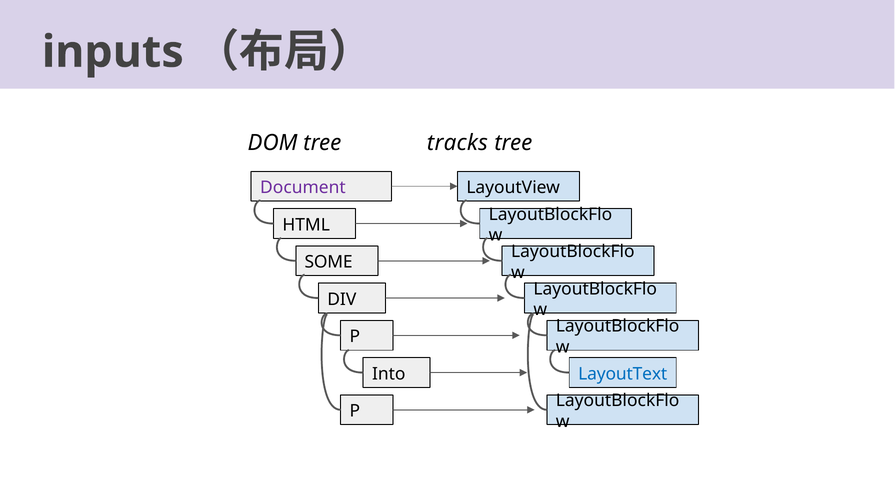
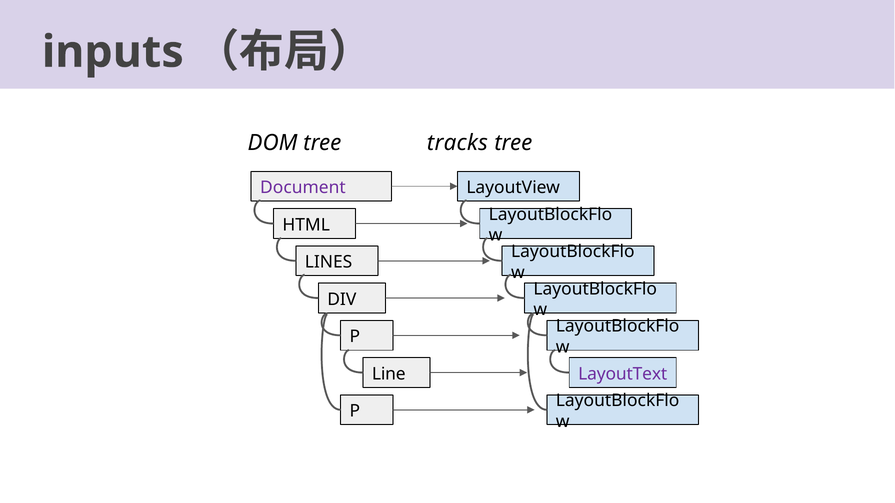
SOME: SOME -> LINES
Into: Into -> Line
LayoutText colour: blue -> purple
